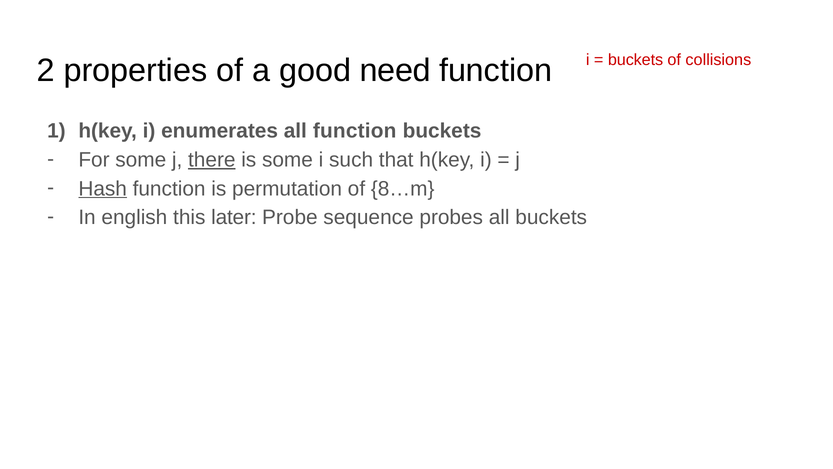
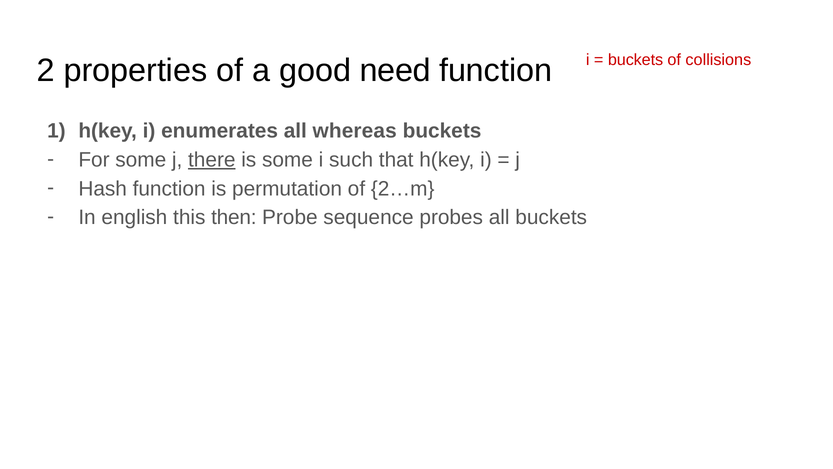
all function: function -> whereas
Hash underline: present -> none
8…m: 8…m -> 2…m
later: later -> then
